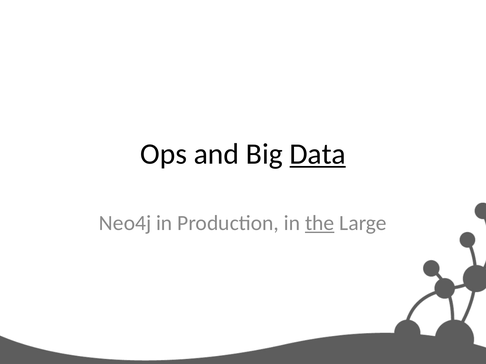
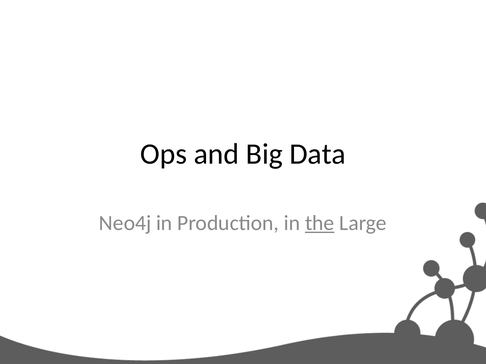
Data underline: present -> none
